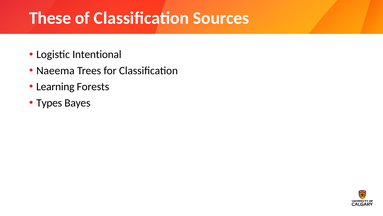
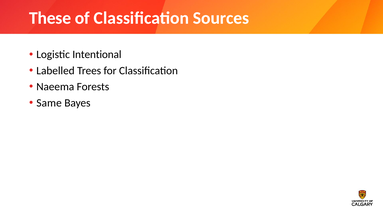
Naeema: Naeema -> Labelled
Learning: Learning -> Naeema
Types: Types -> Same
